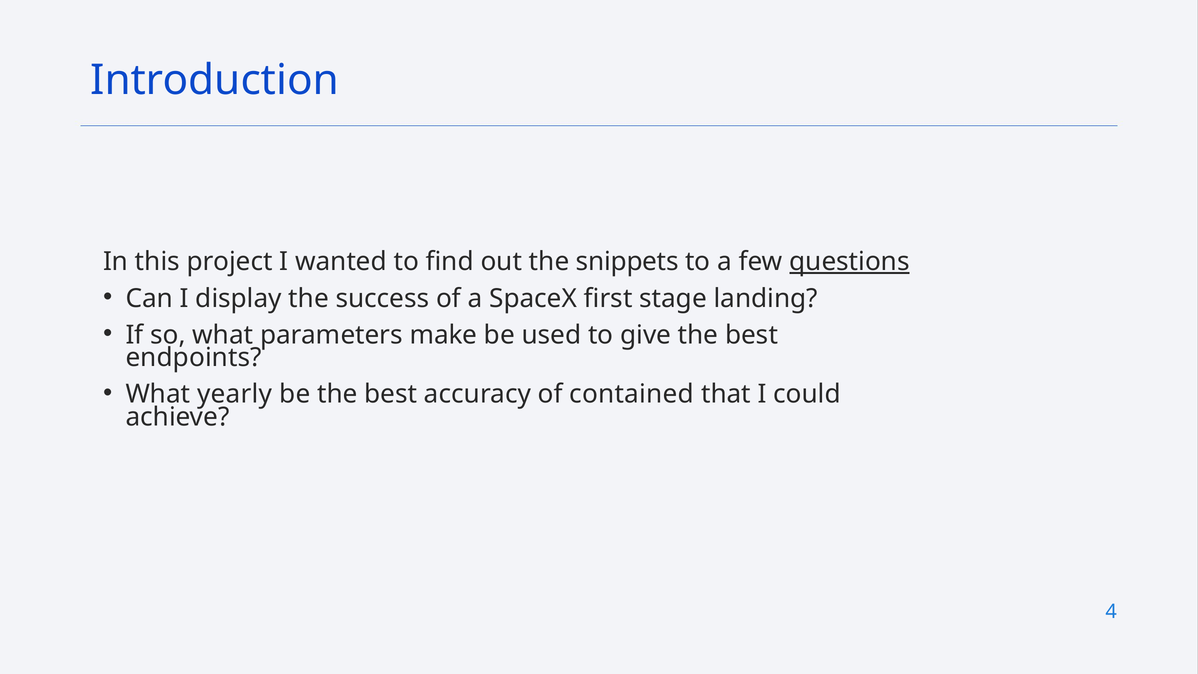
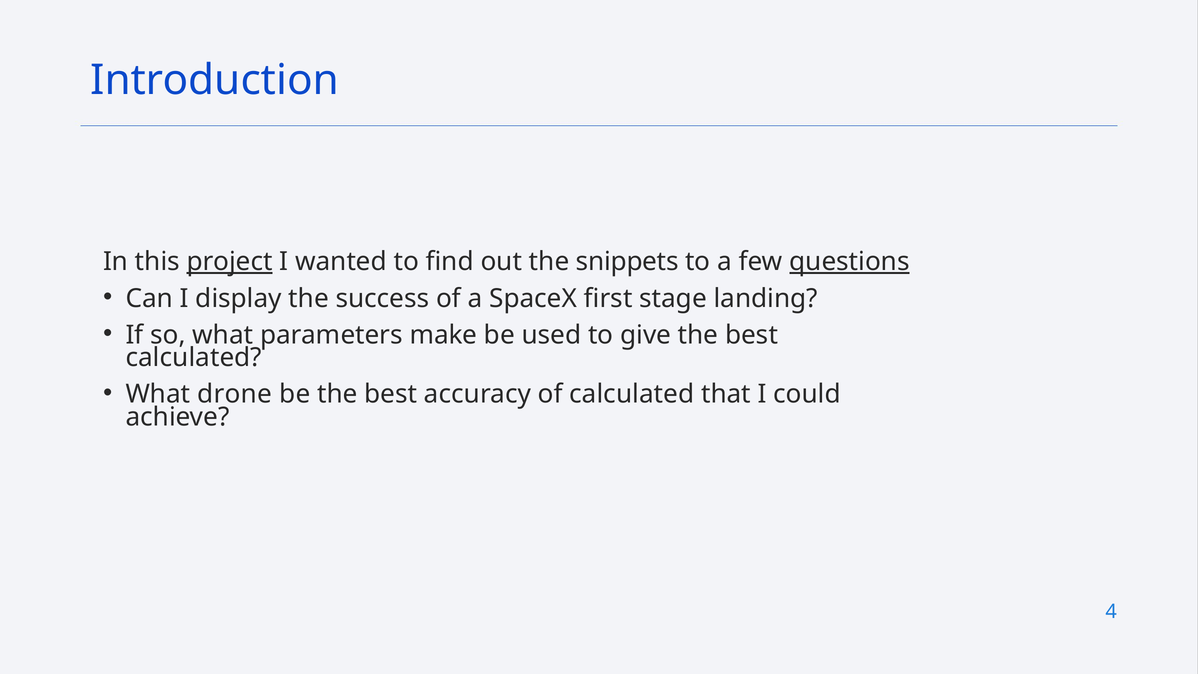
project underline: none -> present
endpoints at (194, 358): endpoints -> calculated
yearly: yearly -> drone
of contained: contained -> calculated
